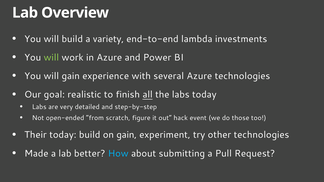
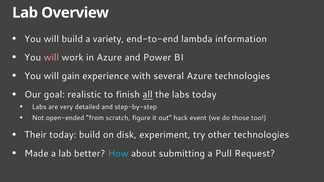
investments: investments -> information
will at (51, 58) colour: light green -> pink
on gain: gain -> disk
